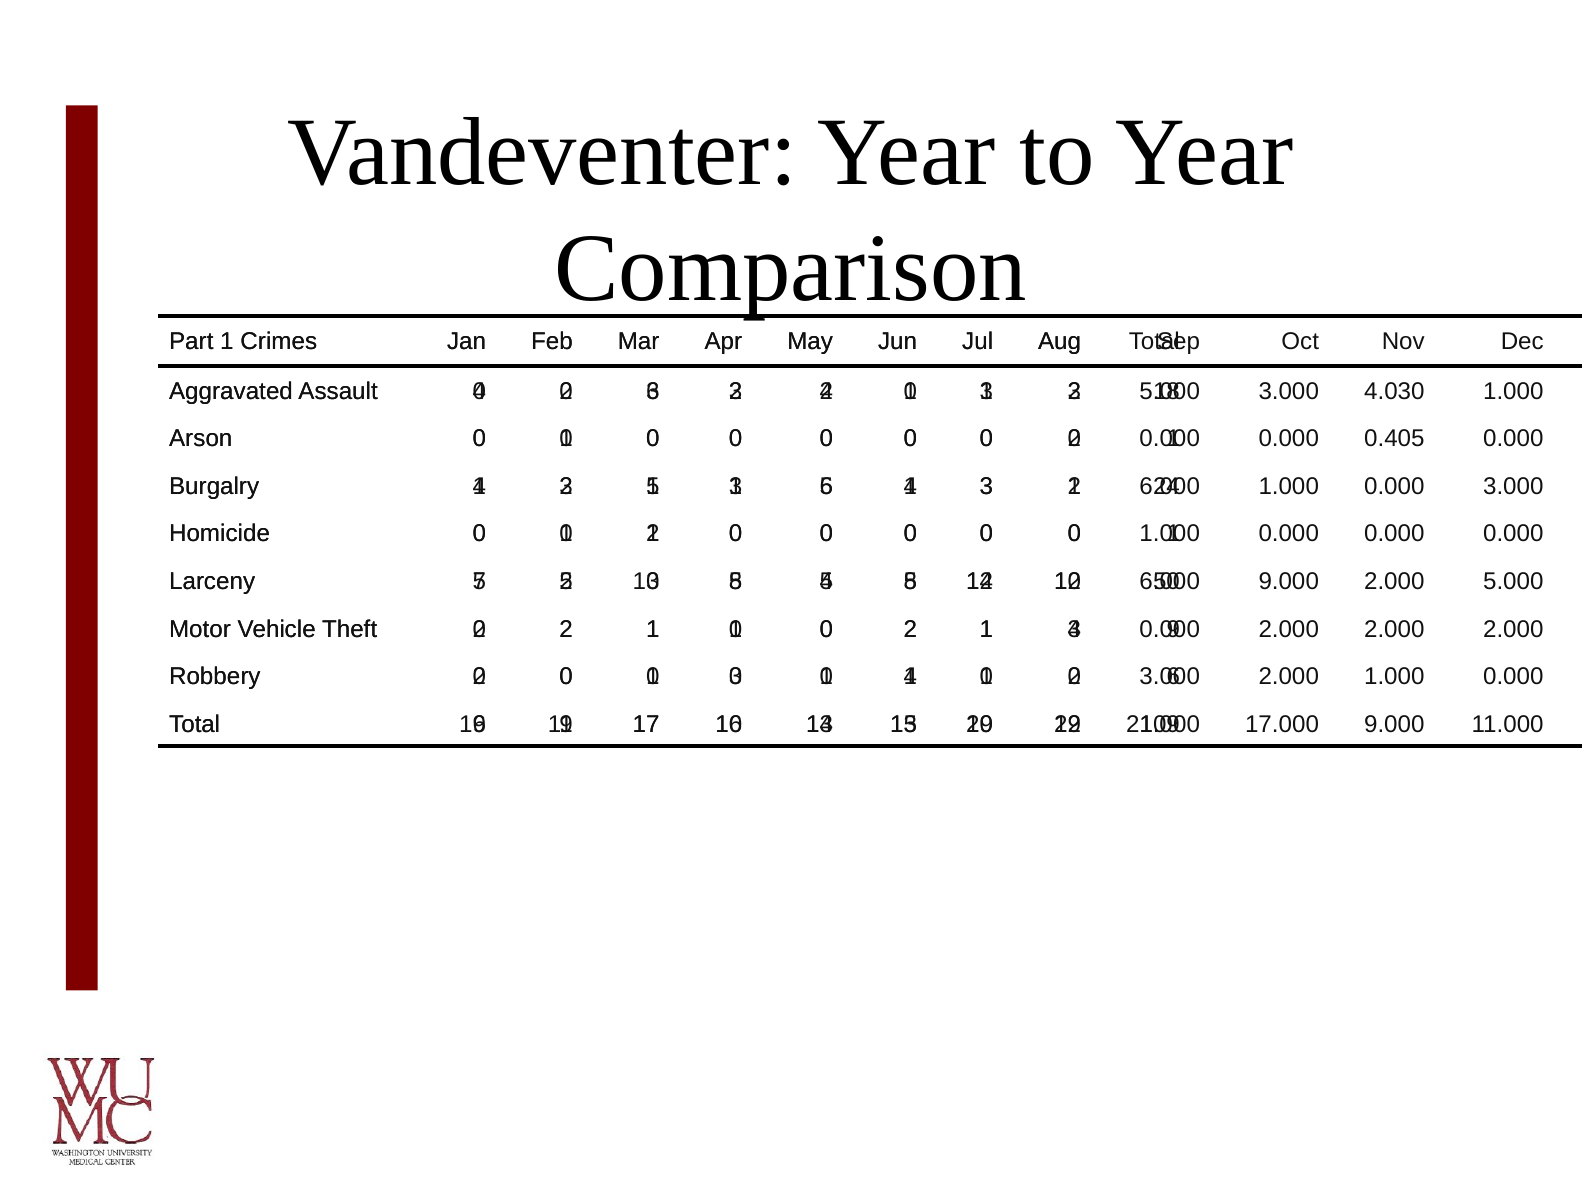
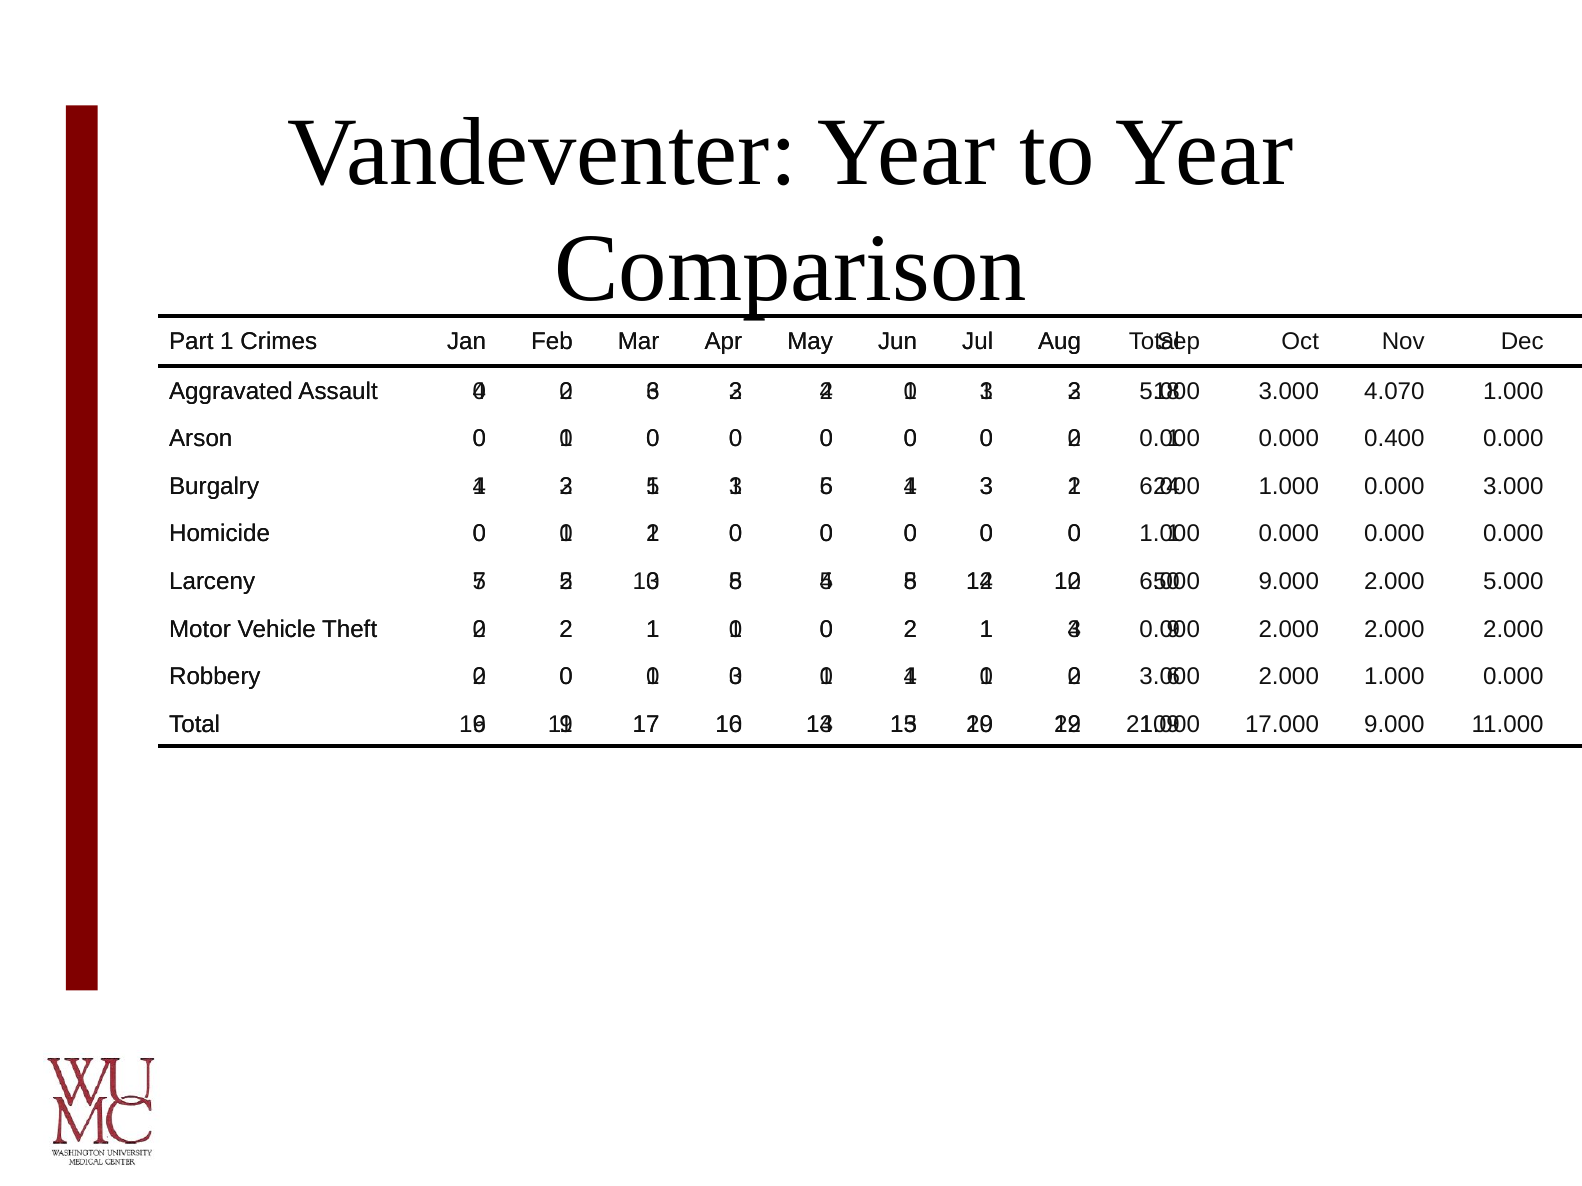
4.030: 4.030 -> 4.070
0.405: 0.405 -> 0.400
